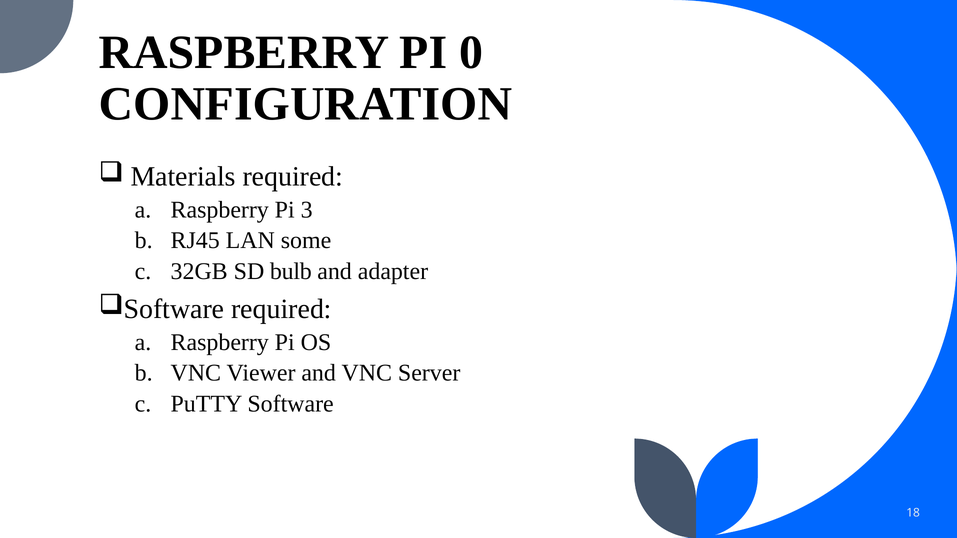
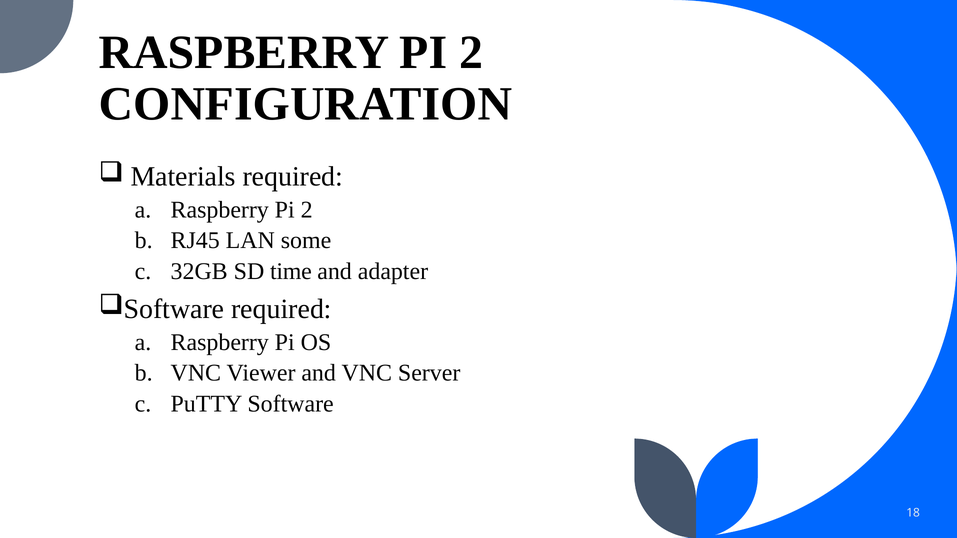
0 at (471, 53): 0 -> 2
3 at (307, 210): 3 -> 2
bulb: bulb -> time
